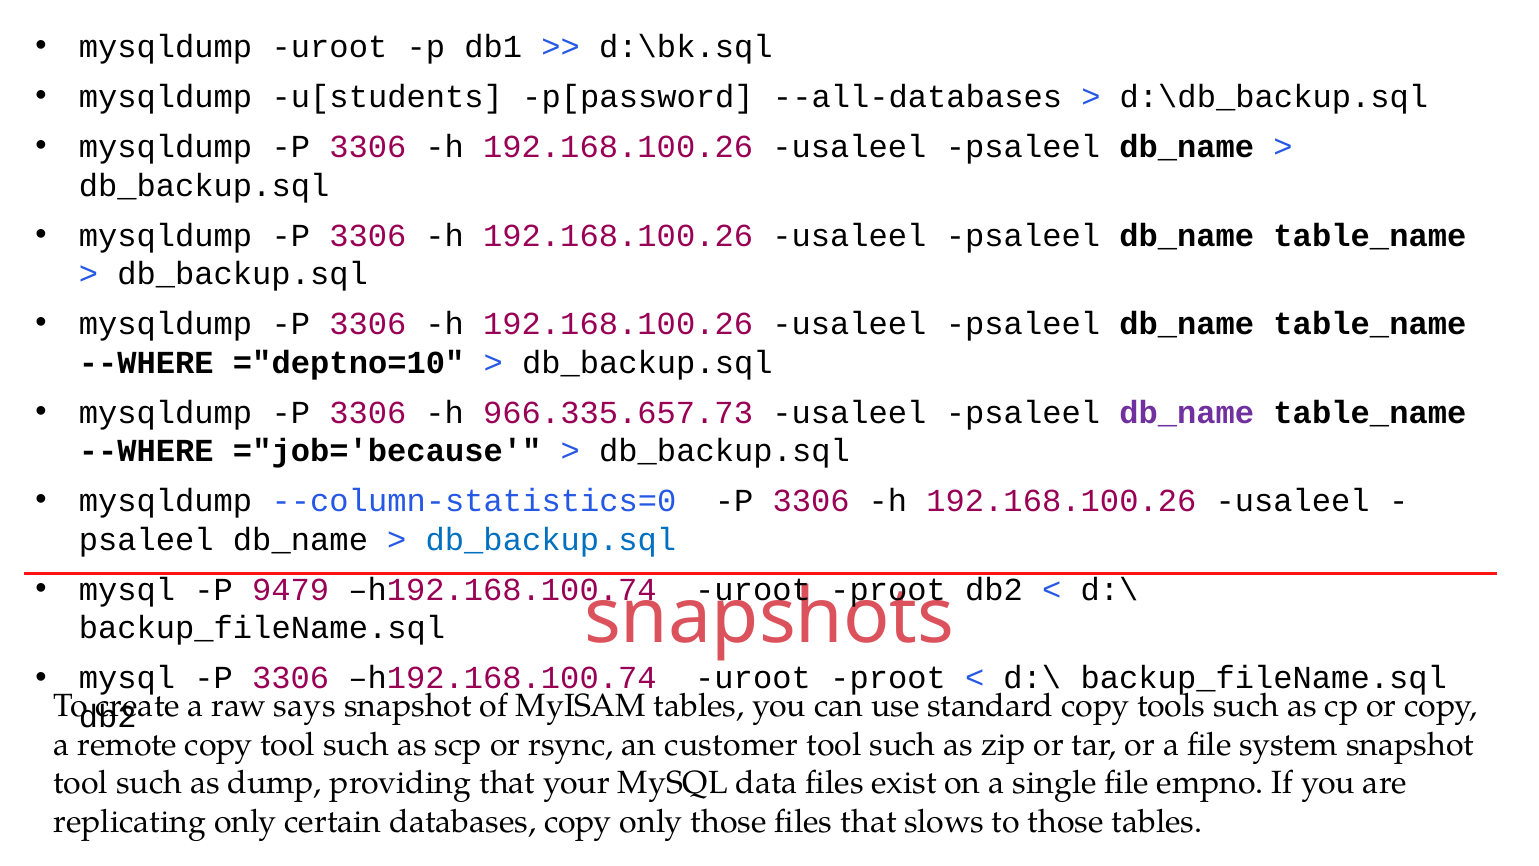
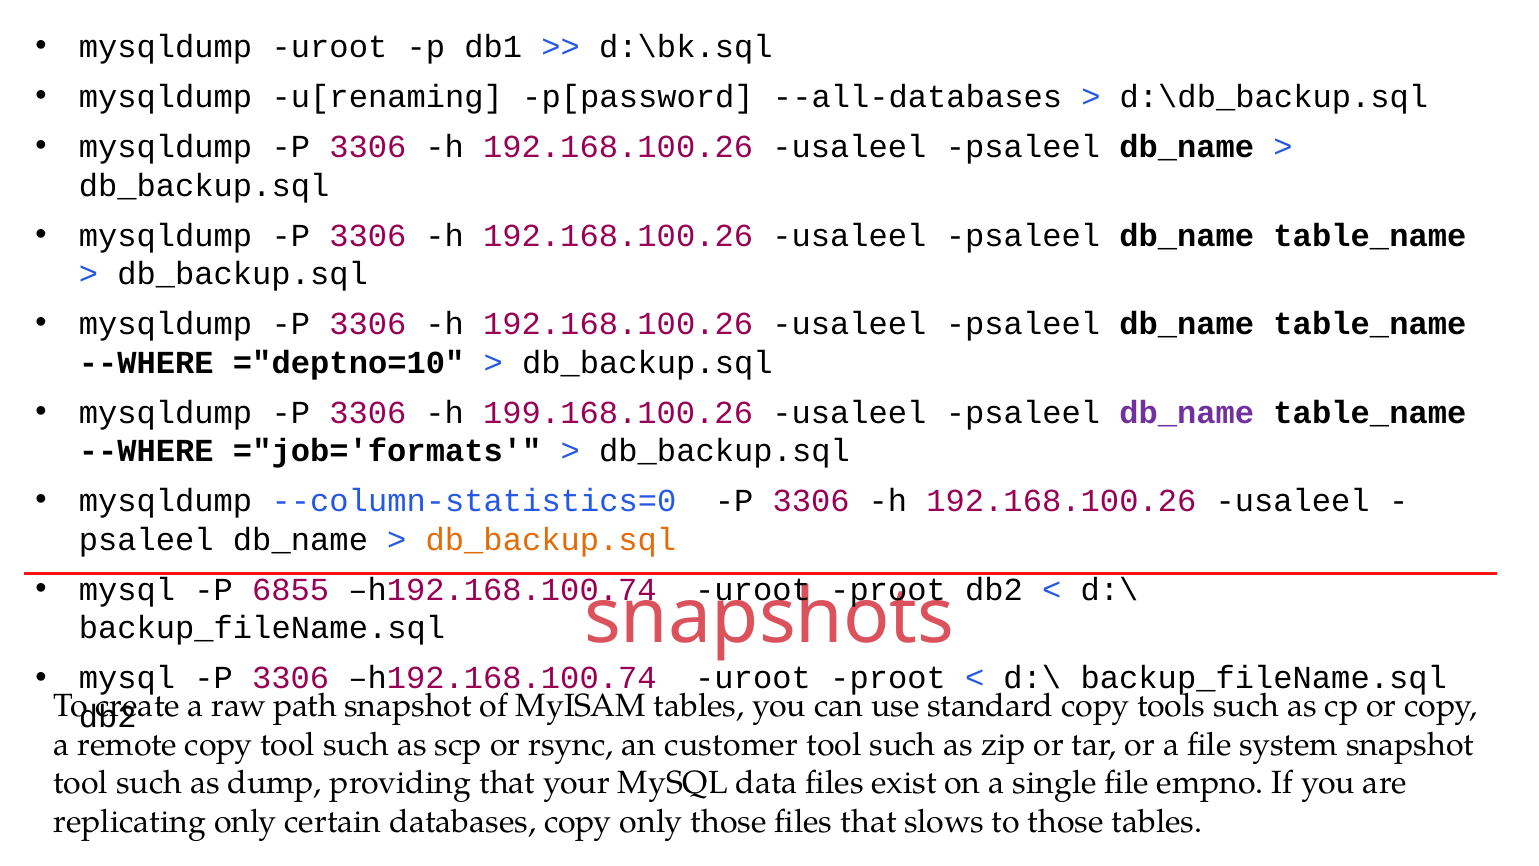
u[students: u[students -> u[renaming
966.335.657.73: 966.335.657.73 -> 199.168.100.26
="job='because: ="job='because -> ="job='formats
db_backup.sql at (551, 539) colour: blue -> orange
9479: 9479 -> 6855
says: says -> path
